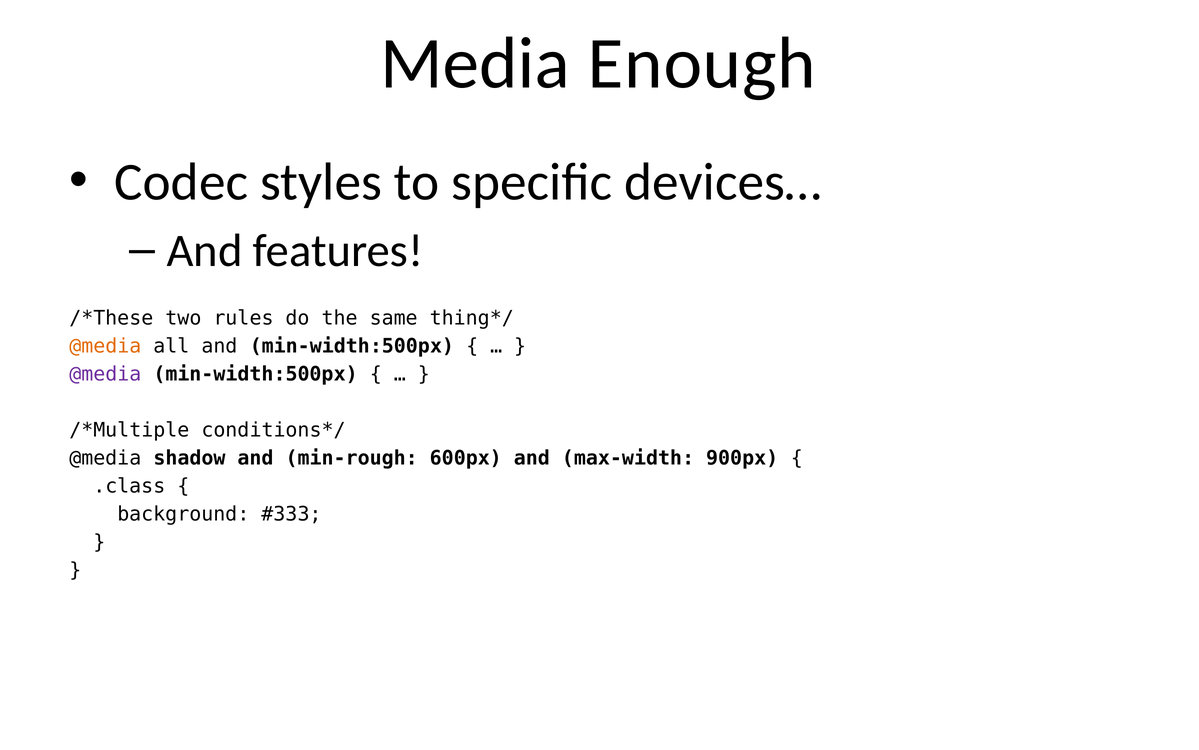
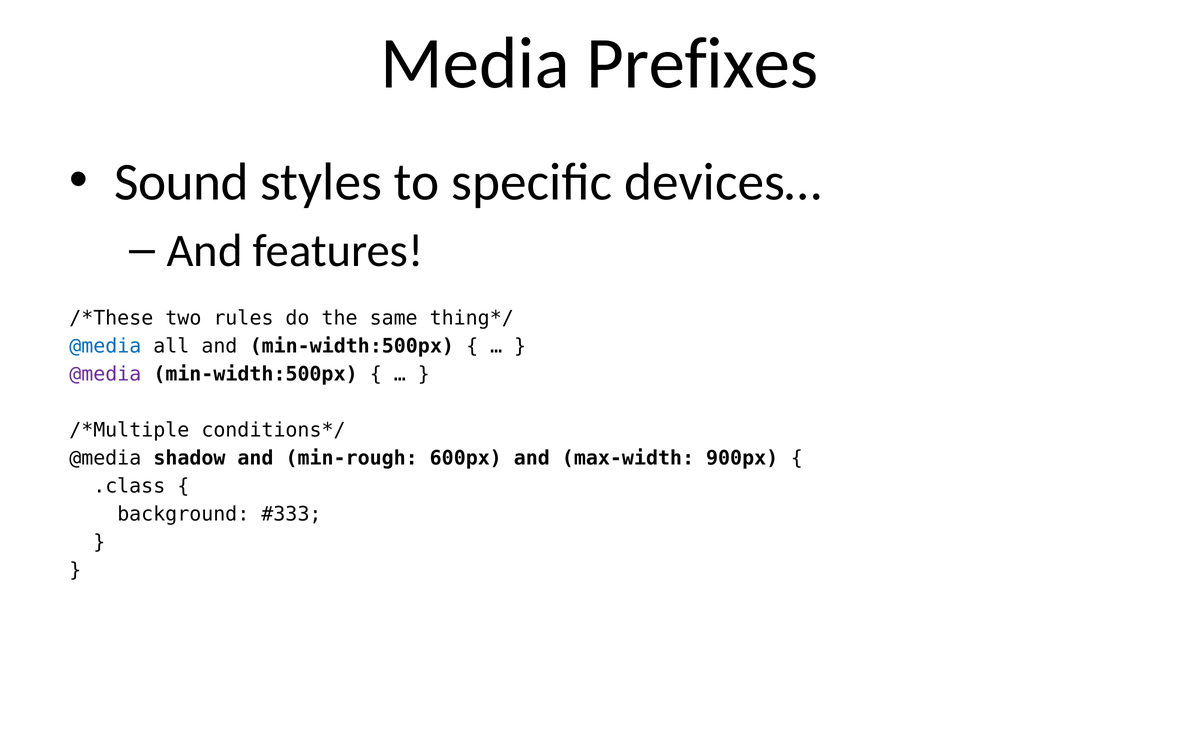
Enough: Enough -> Prefixes
Codec: Codec -> Sound
@media at (105, 346) colour: orange -> blue
